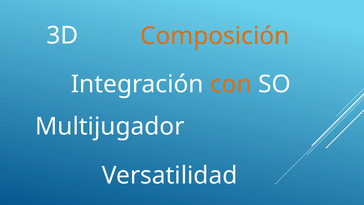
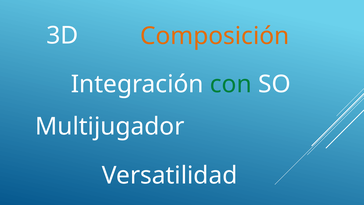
con colour: orange -> green
